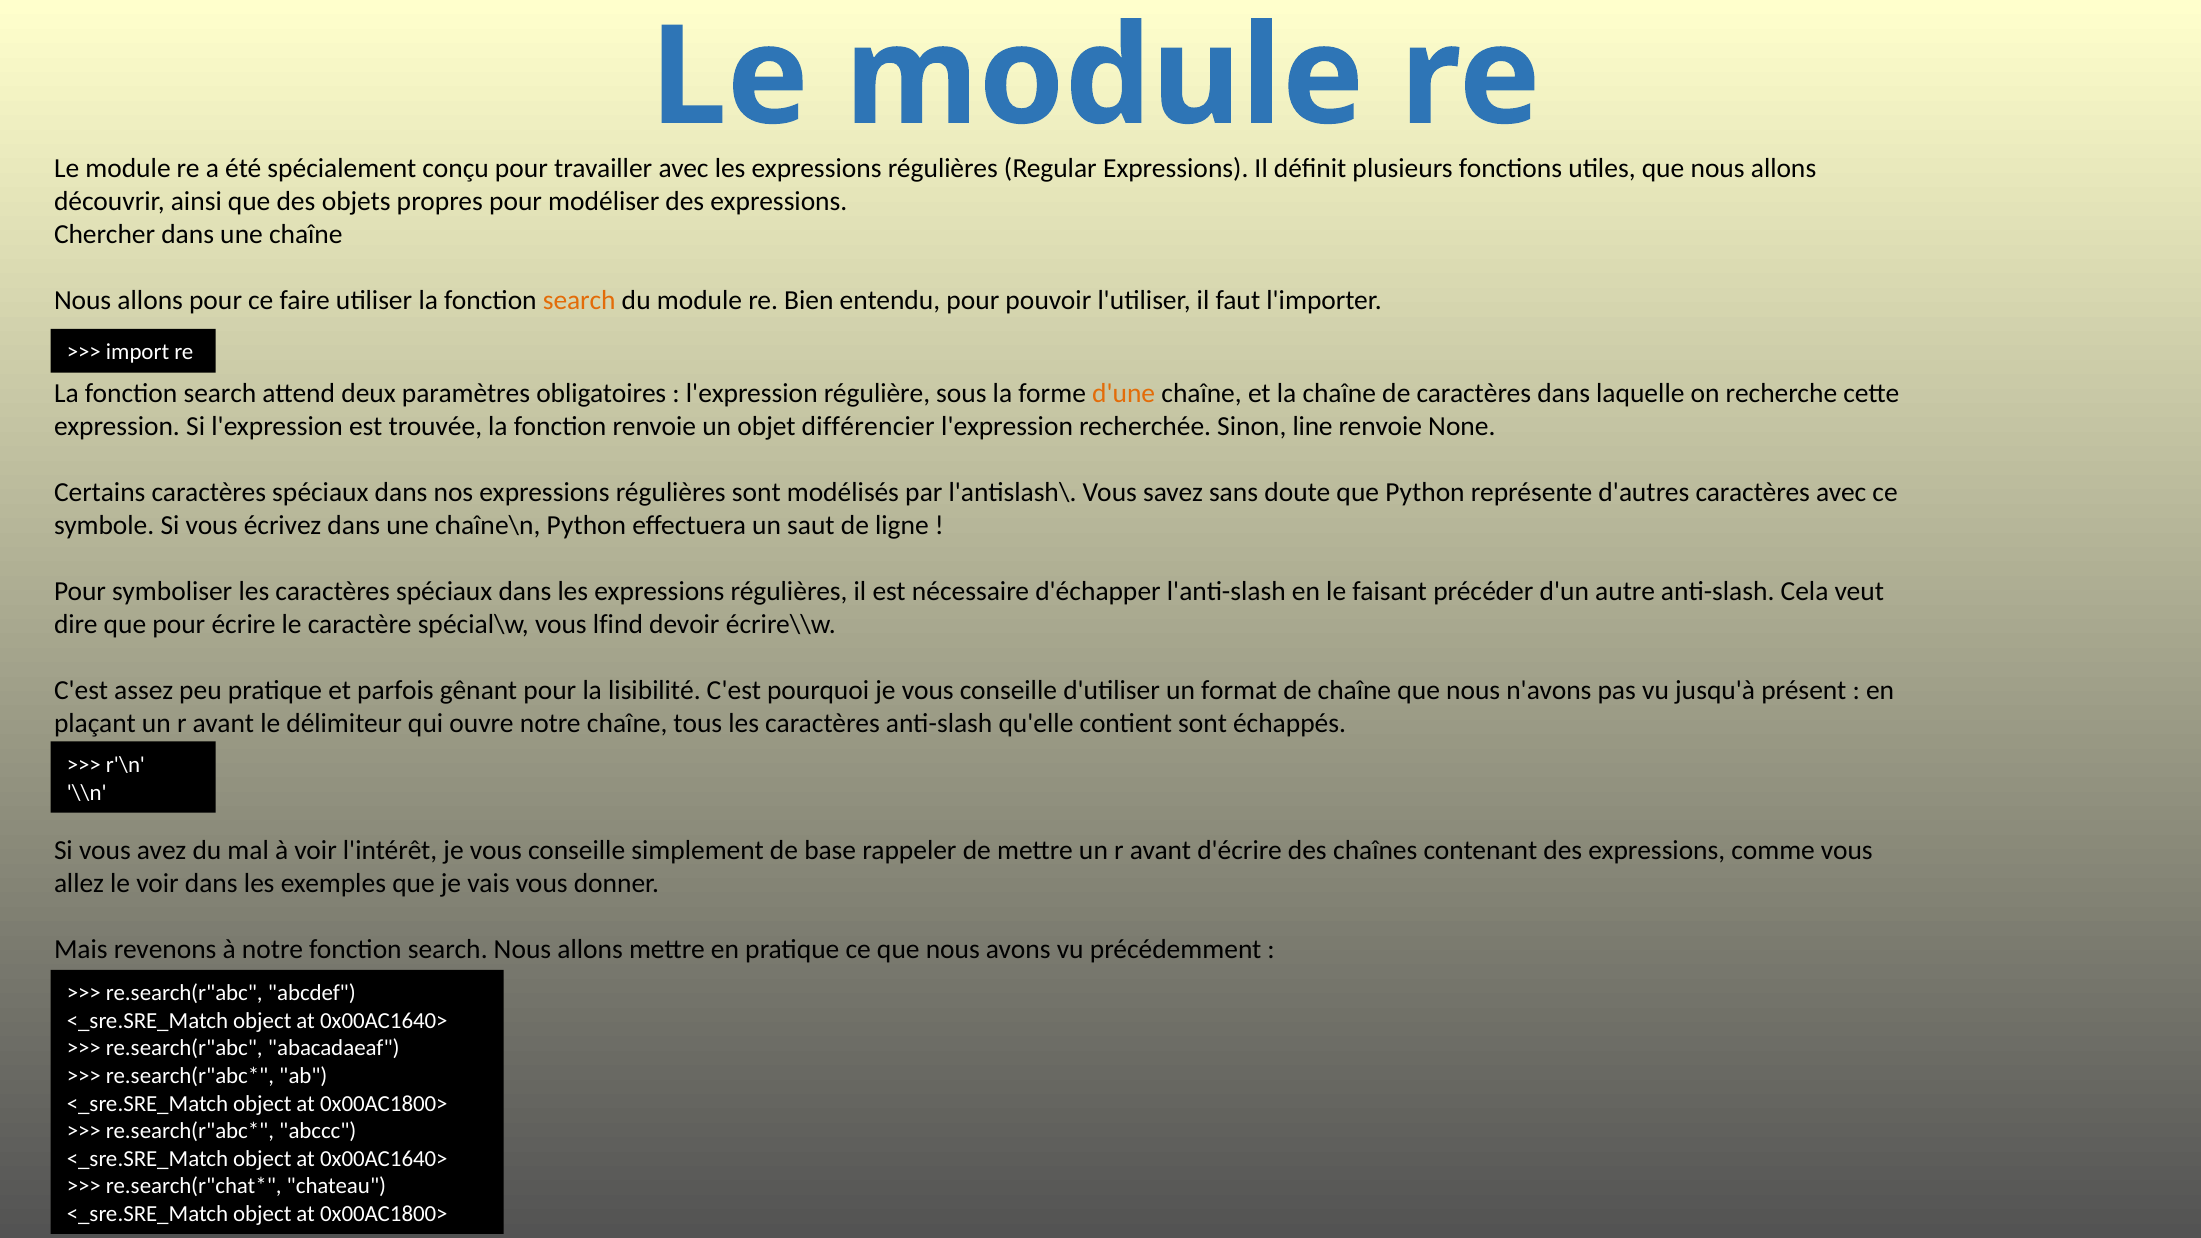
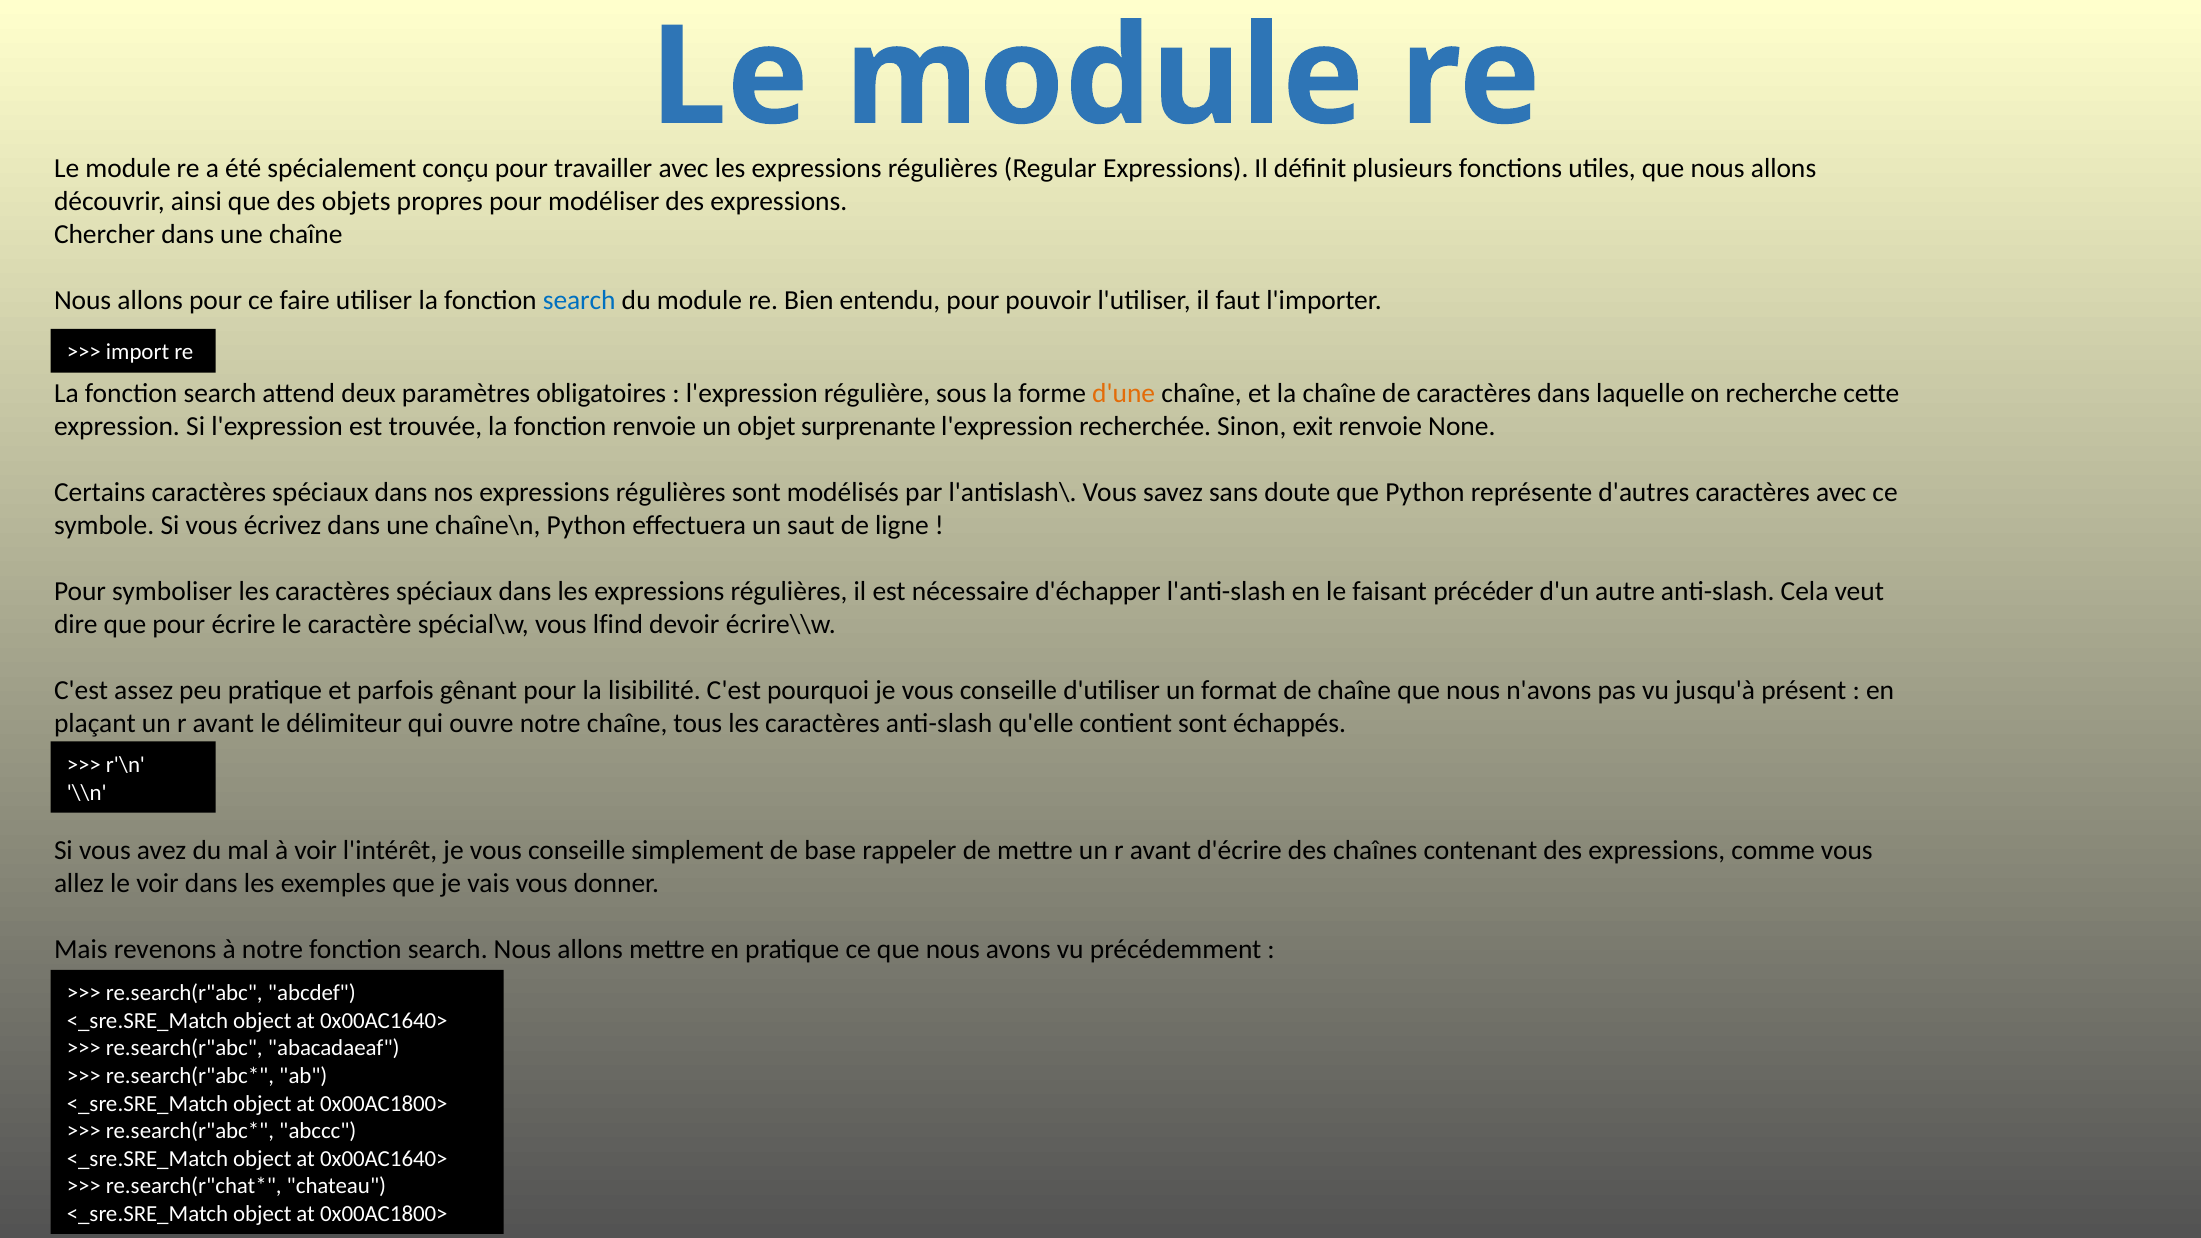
search at (579, 300) colour: orange -> blue
différencier: différencier -> surprenante
line: line -> exit
